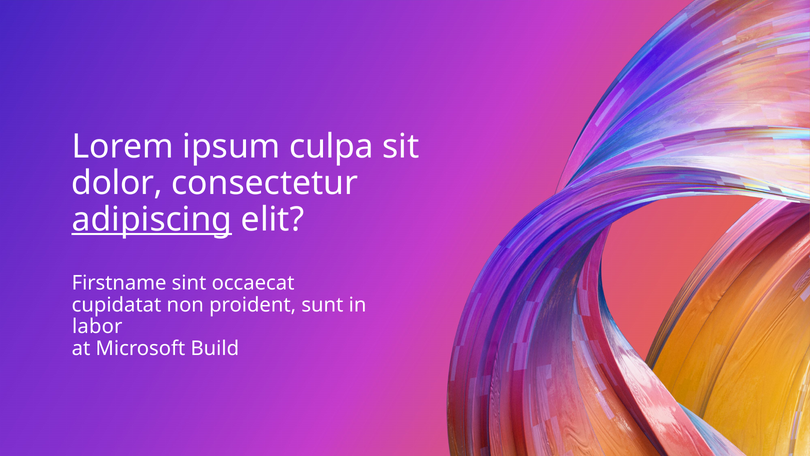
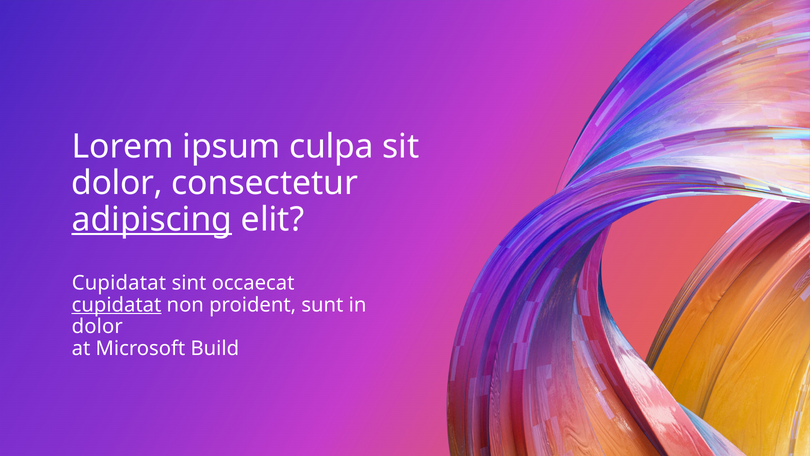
Firstname at (119, 283): Firstname -> Cupidatat
cupidatat at (117, 305) underline: none -> present
labor at (97, 326): labor -> dolor
